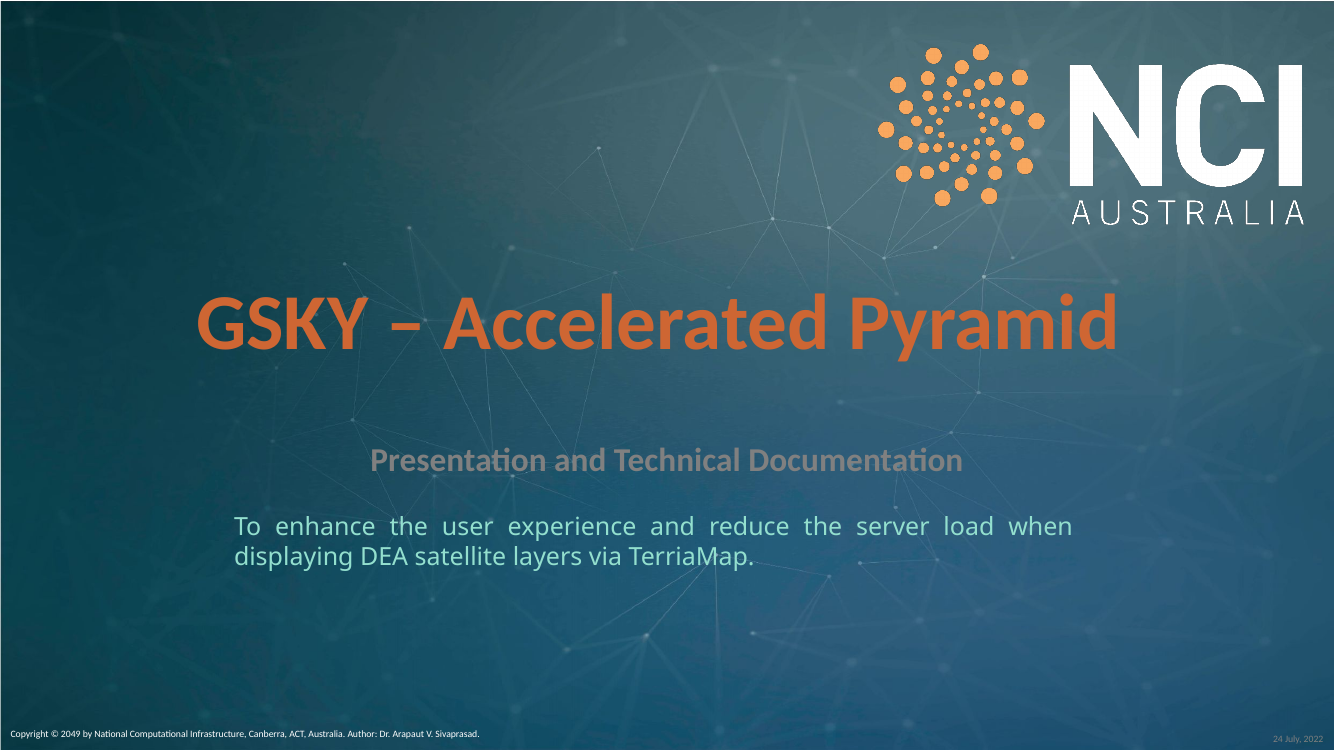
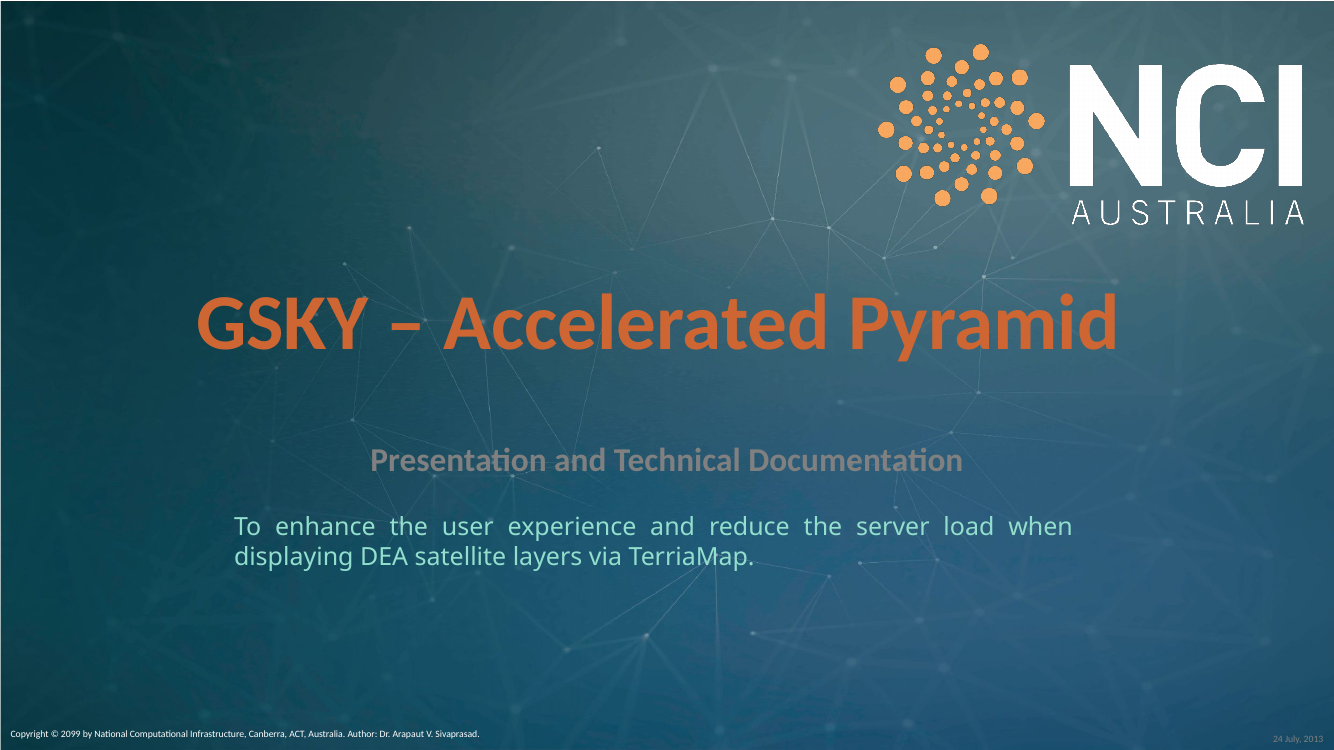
2049: 2049 -> 2099
2022: 2022 -> 2013
